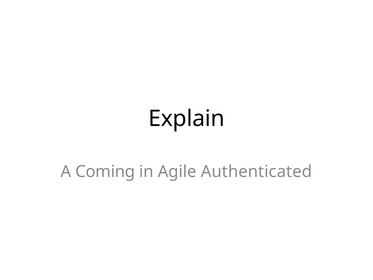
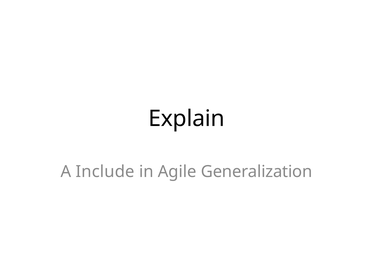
Coming: Coming -> Include
Authenticated: Authenticated -> Generalization
